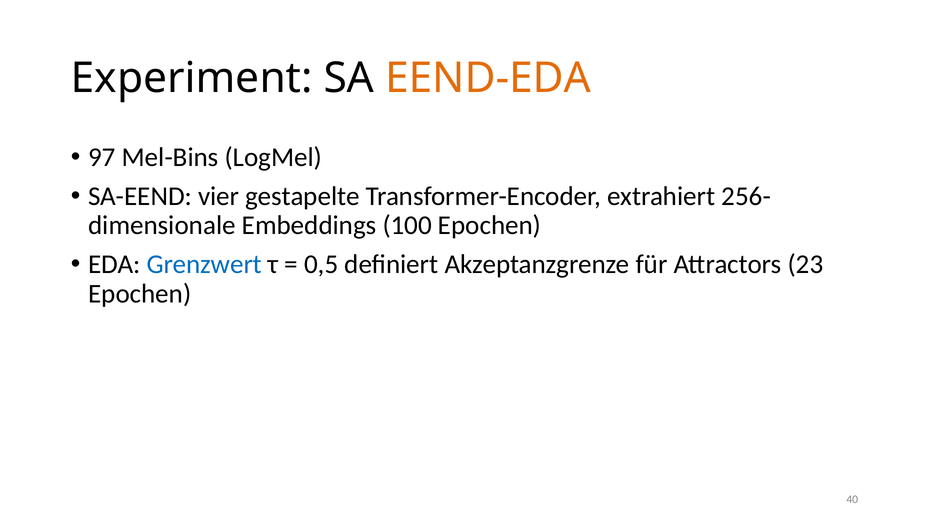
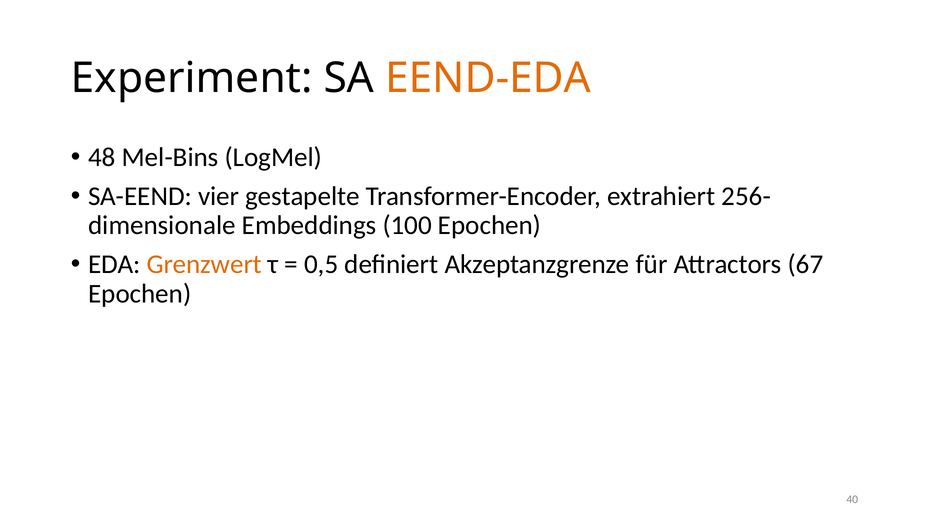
97: 97 -> 48
Grenzwert colour: blue -> orange
23: 23 -> 67
